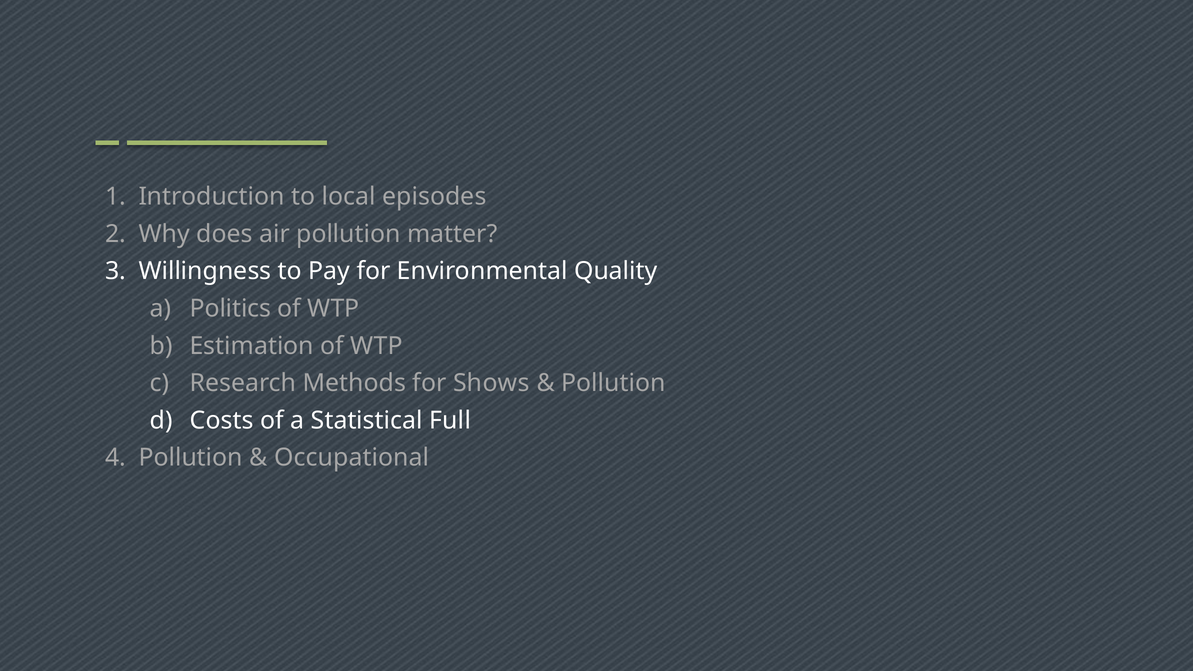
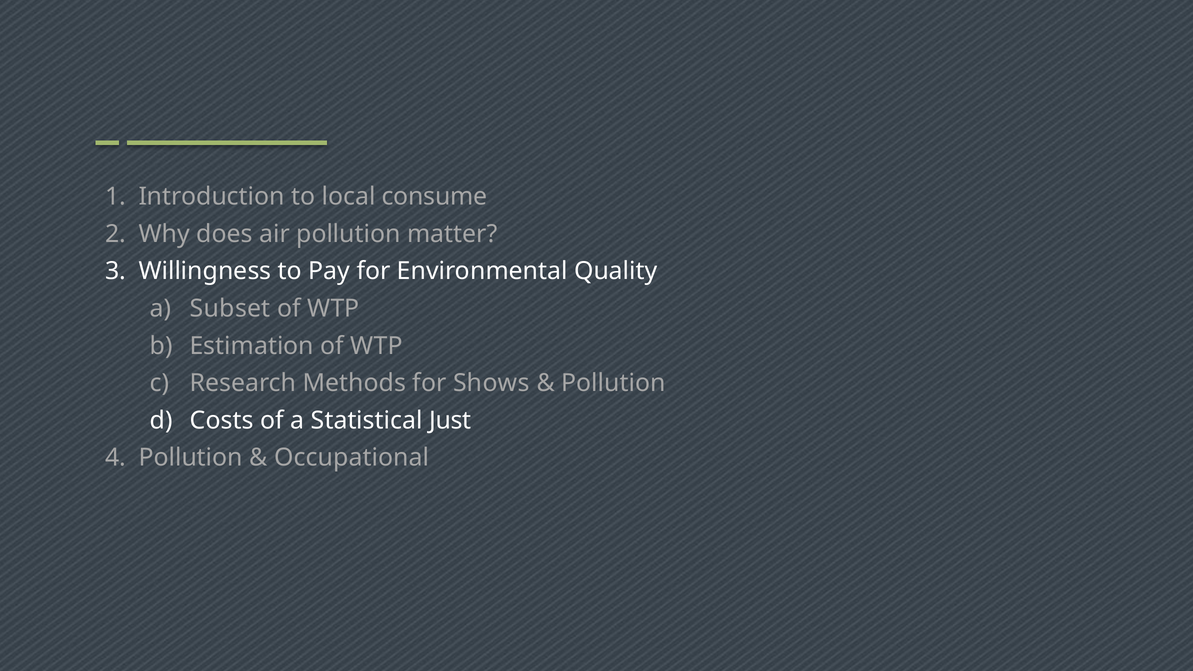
episodes: episodes -> consume
Politics: Politics -> Subset
Full: Full -> Just
